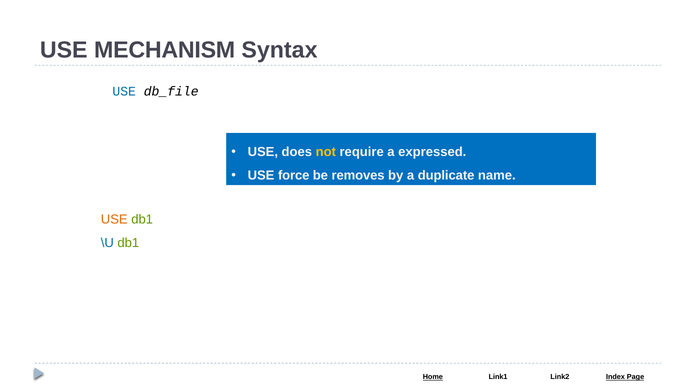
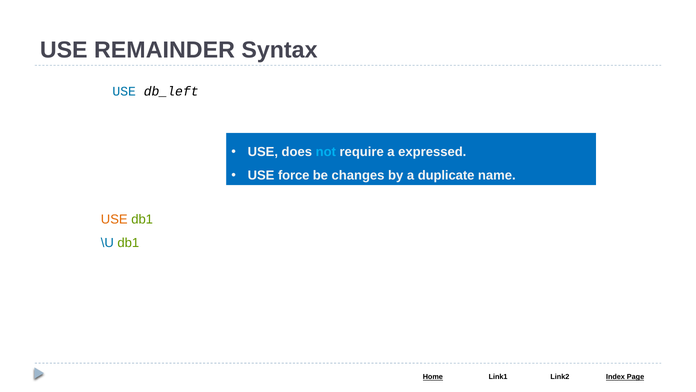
MECHANISM: MECHANISM -> REMAINDER
db_file: db_file -> db_left
not colour: yellow -> light blue
removes: removes -> changes
